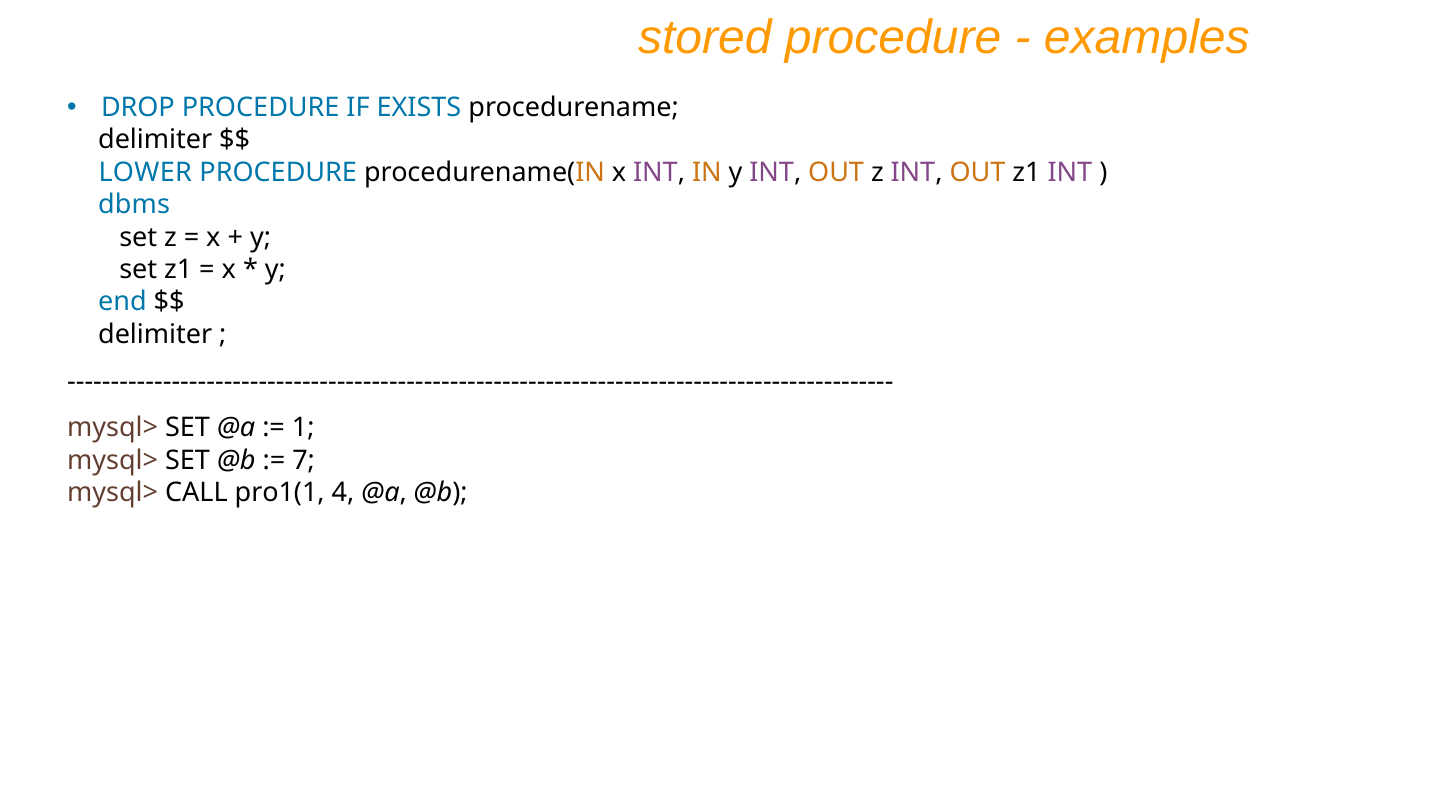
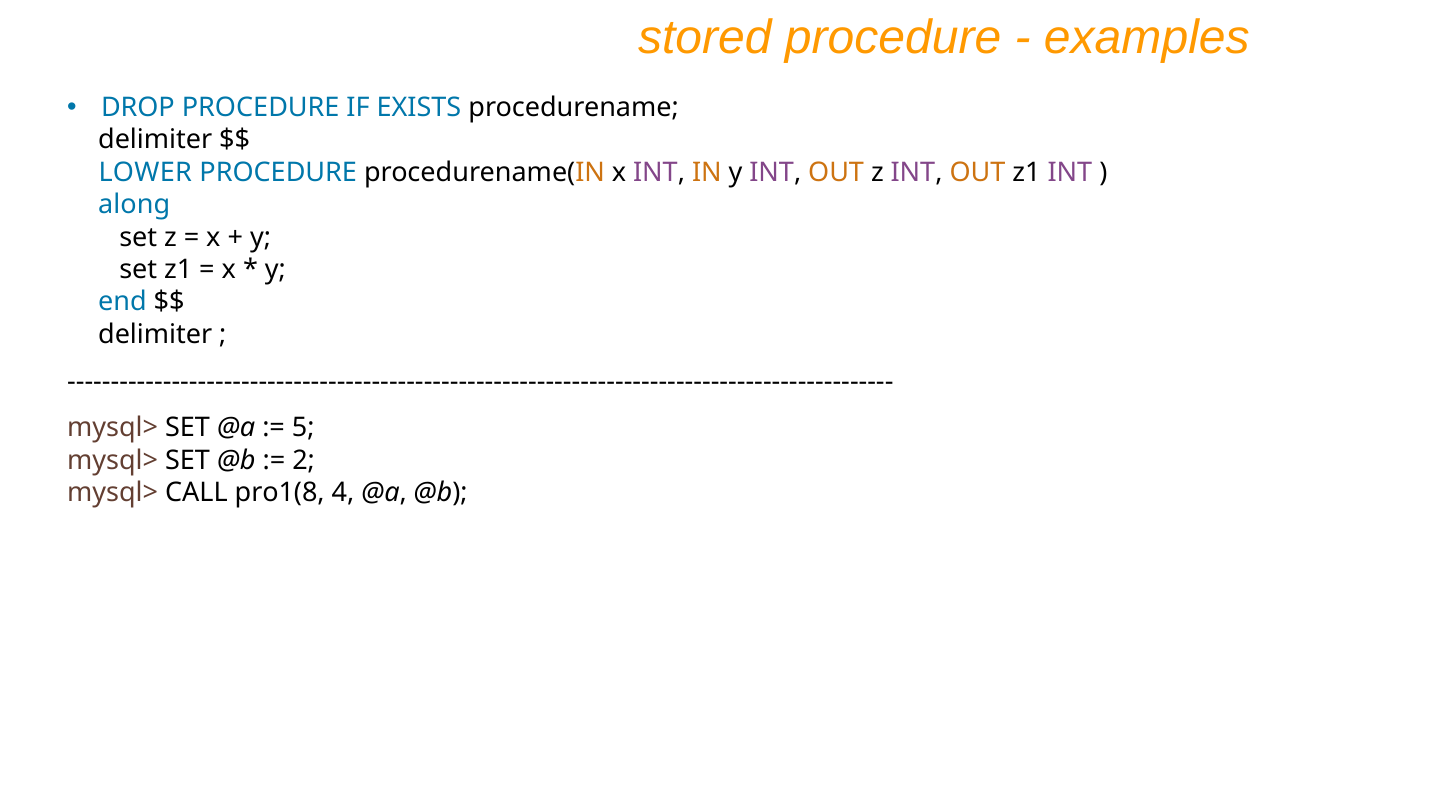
dbms: dbms -> along
1: 1 -> 5
7: 7 -> 2
pro1(1: pro1(1 -> pro1(8
